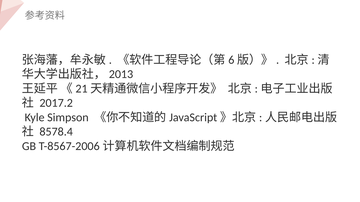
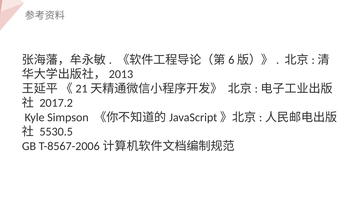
8578.4: 8578.4 -> 5530.5
